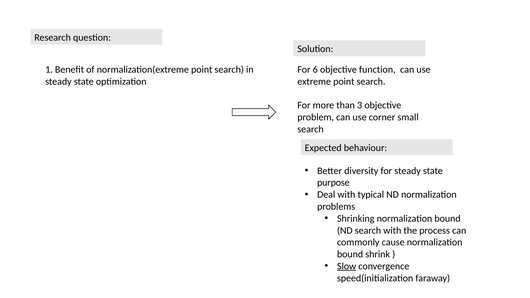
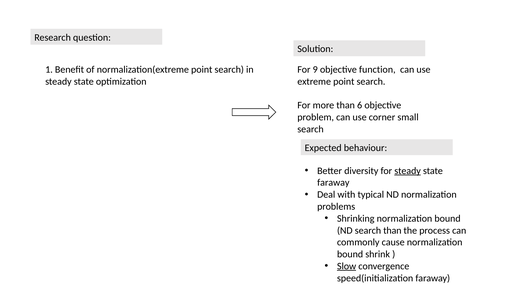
6: 6 -> 9
3: 3 -> 6
steady at (408, 171) underline: none -> present
purpose at (333, 183): purpose -> faraway
search with: with -> than
